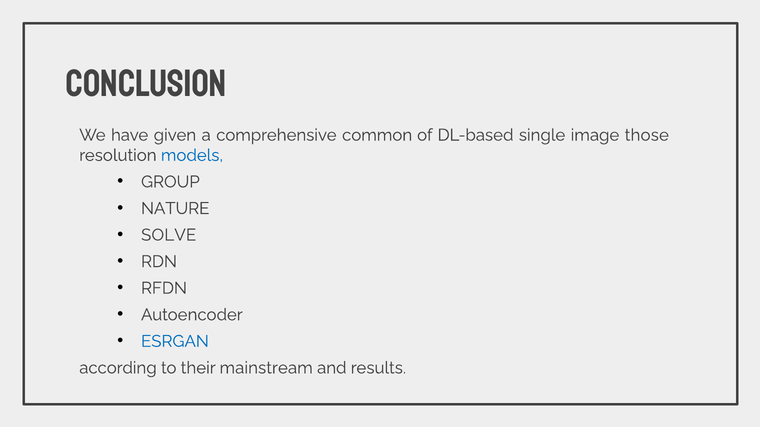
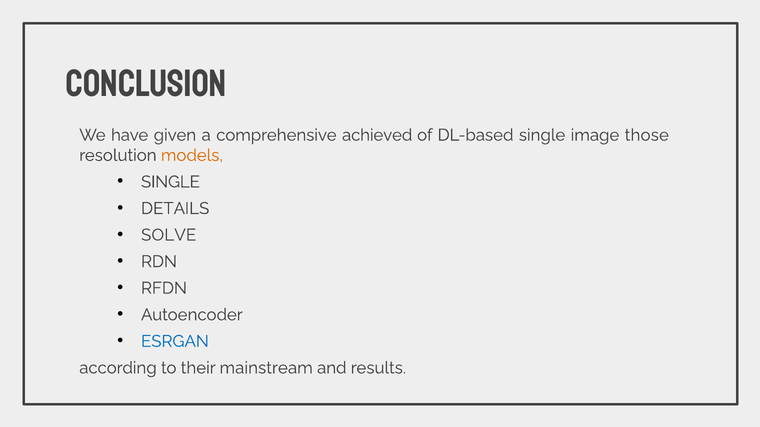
common: common -> achieved
models colour: blue -> orange
GROUP at (170, 182): GROUP -> SINGLE
NATURE: NATURE -> DETAILS
